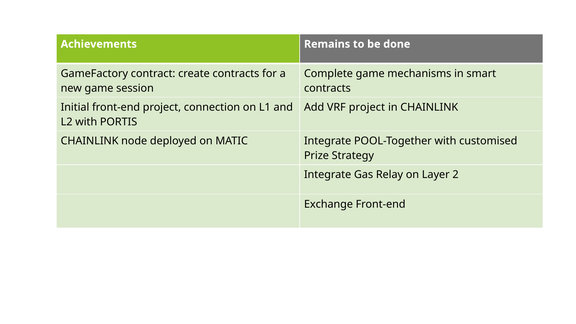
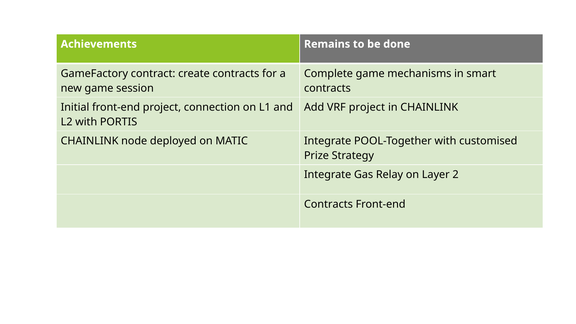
Exchange at (328, 204): Exchange -> Contracts
